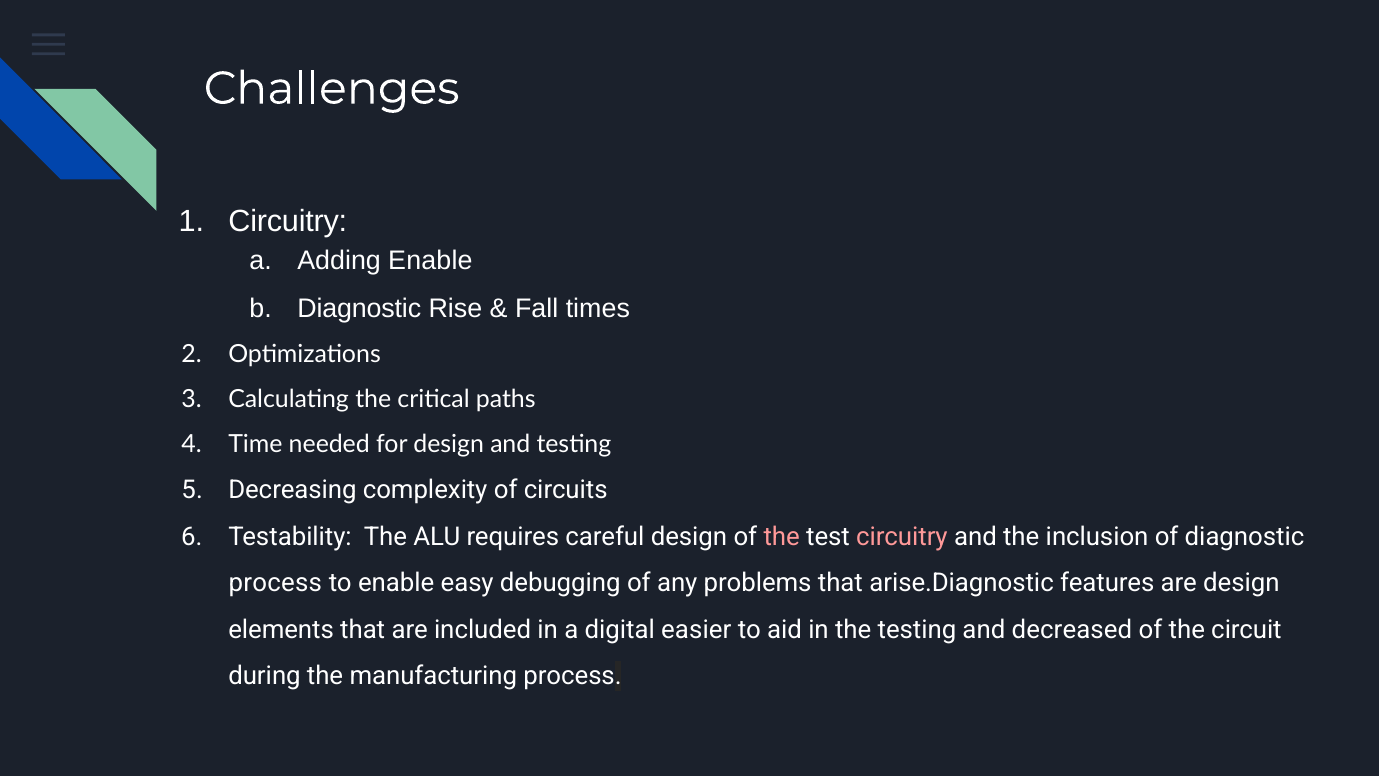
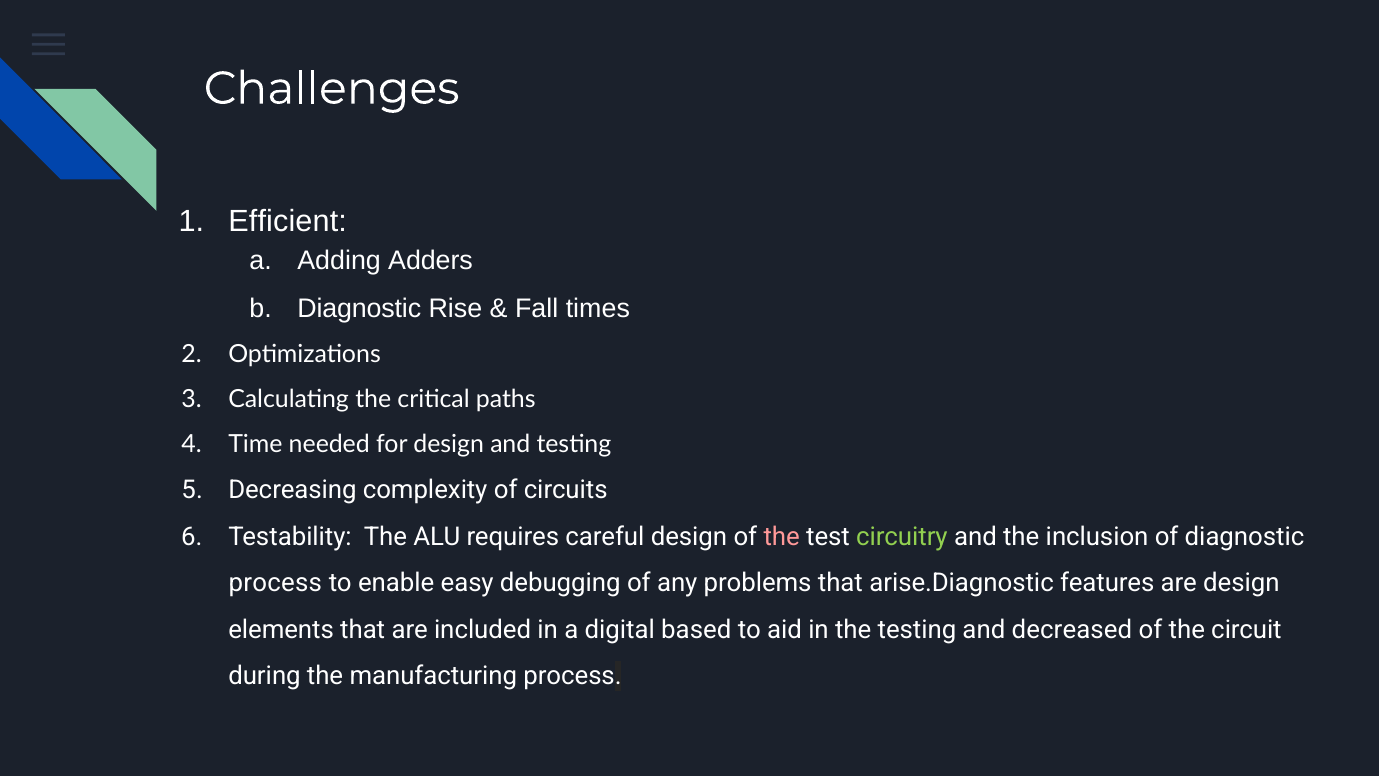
Circuitry at (288, 221): Circuitry -> Efficient
Adding Enable: Enable -> Adders
circuitry at (902, 536) colour: pink -> light green
easier: easier -> based
